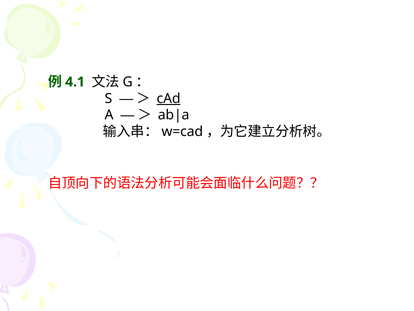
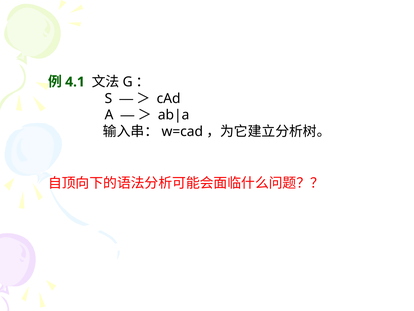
cAd underline: present -> none
